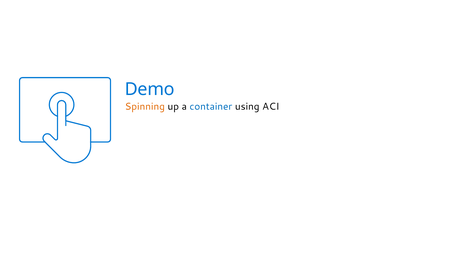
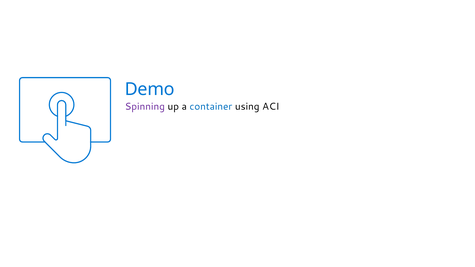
Spinning colour: orange -> purple
